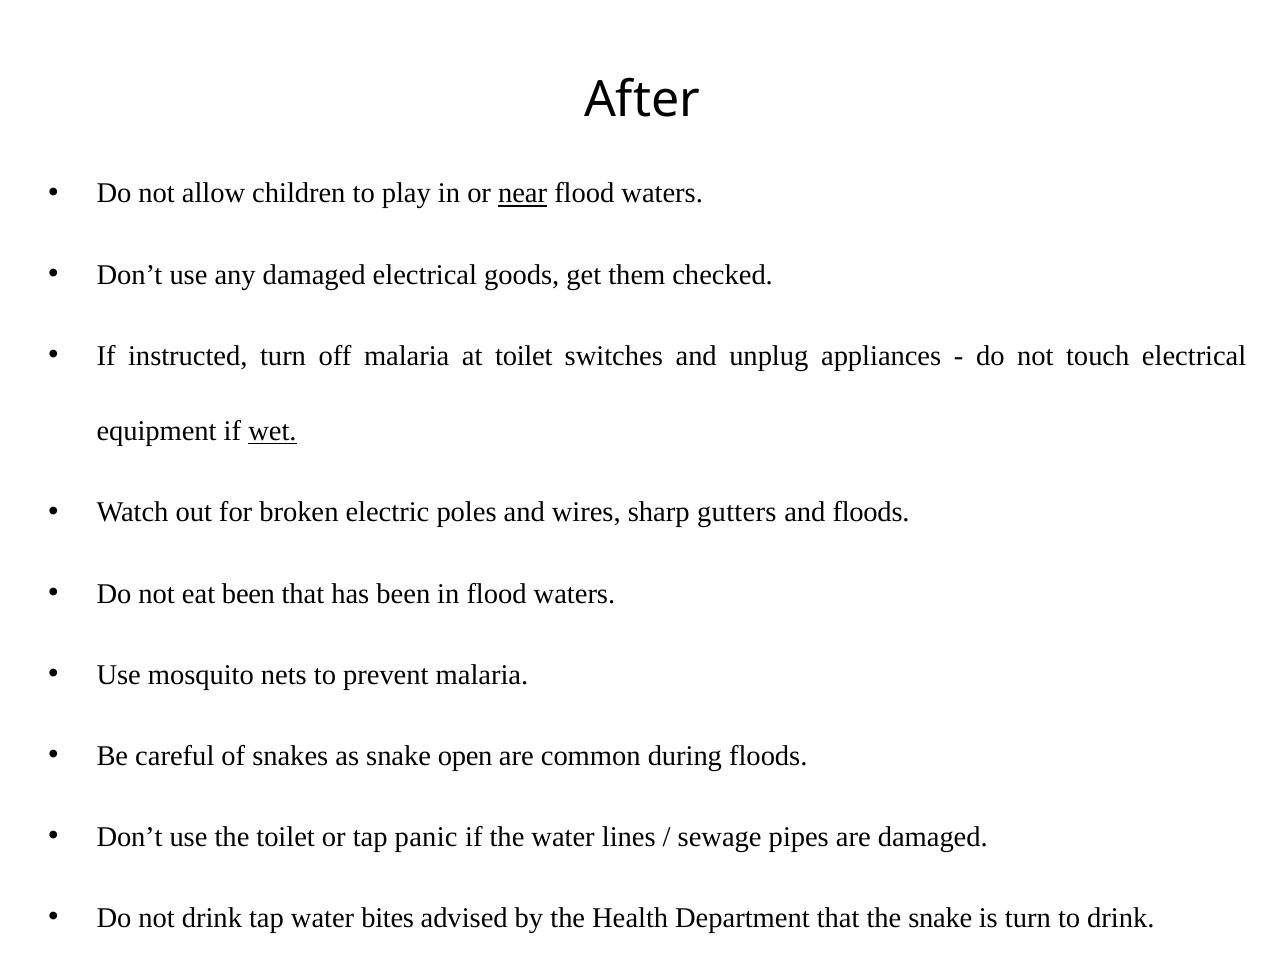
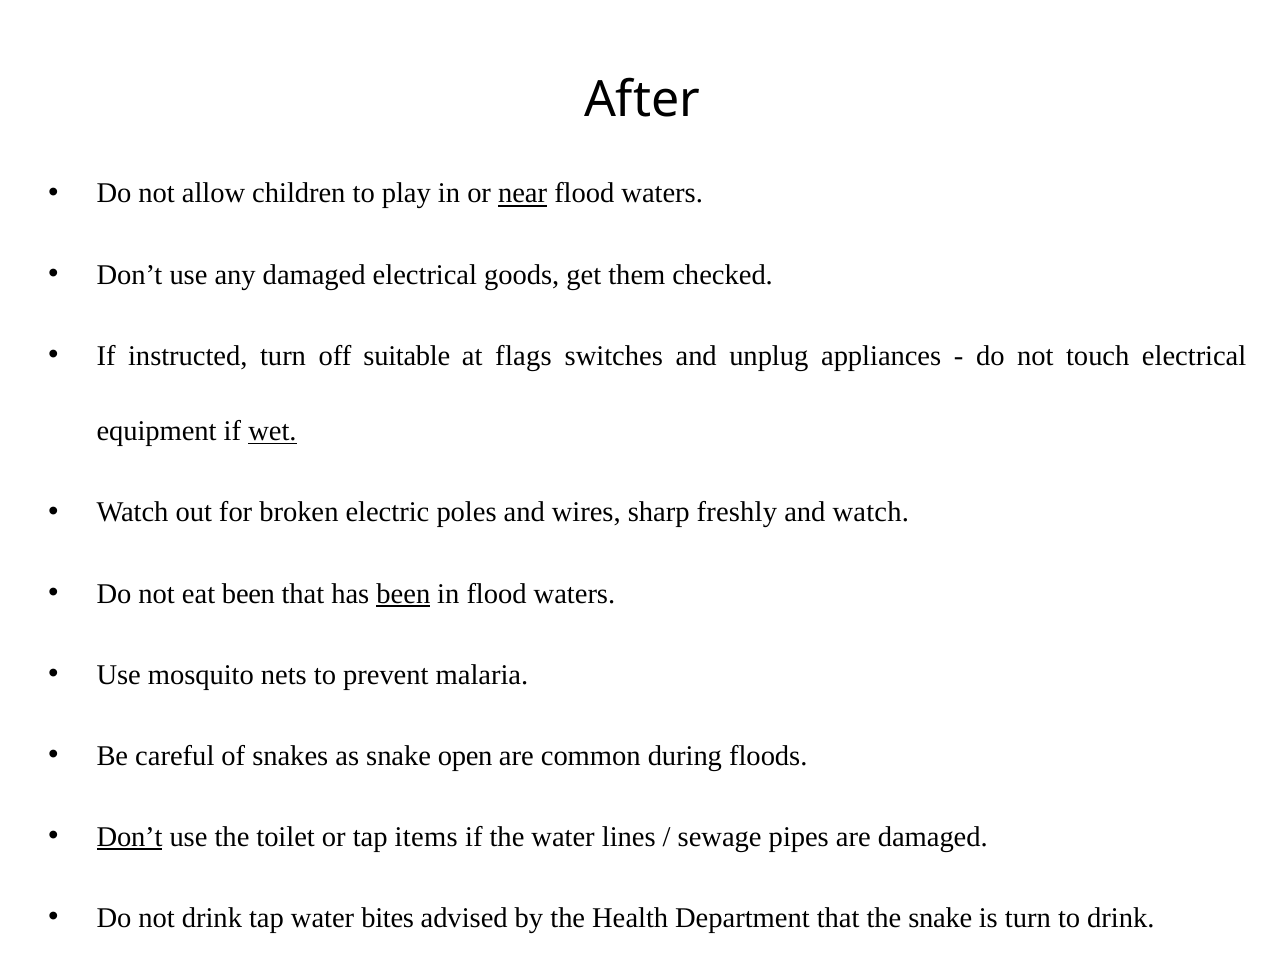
off malaria: malaria -> suitable
at toilet: toilet -> flags
gutters: gutters -> freshly
and floods: floods -> watch
been at (403, 594) underline: none -> present
Don’t at (130, 837) underline: none -> present
panic: panic -> items
